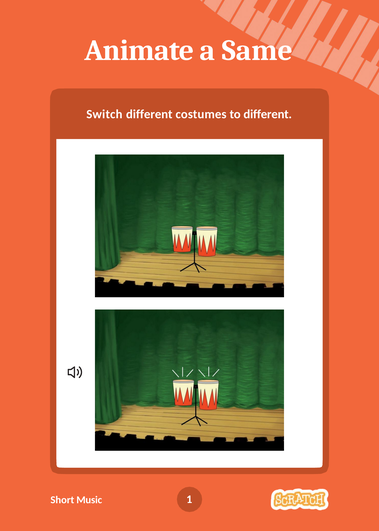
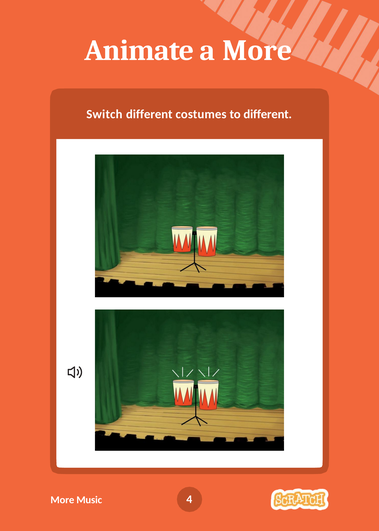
a Same: Same -> More
Short at (62, 499): Short -> More
1: 1 -> 4
